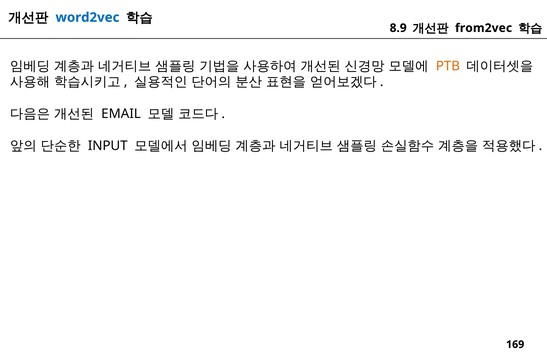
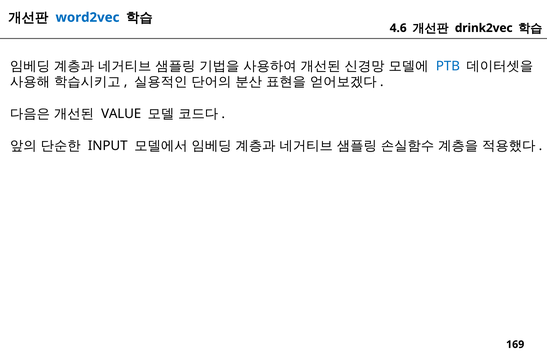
8.9: 8.9 -> 4.6
from2vec: from2vec -> drink2vec
PTB colour: orange -> blue
EMAIL: EMAIL -> VALUE
